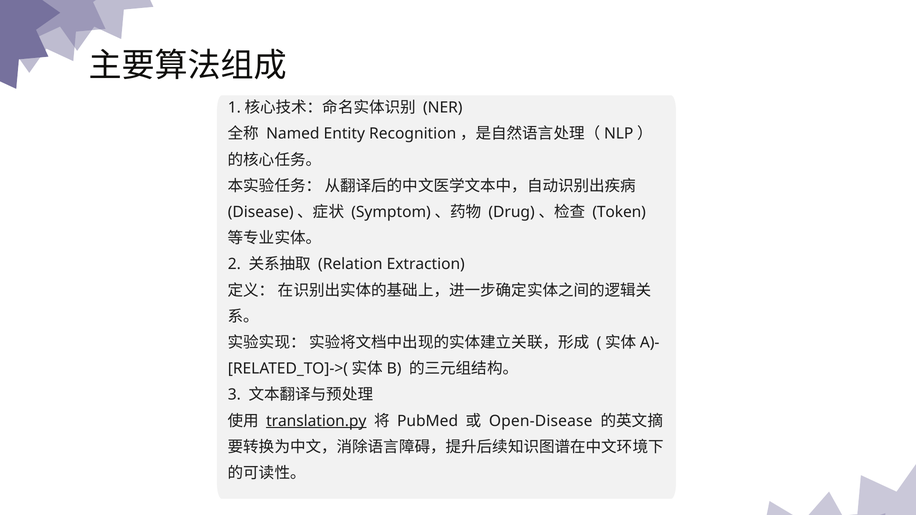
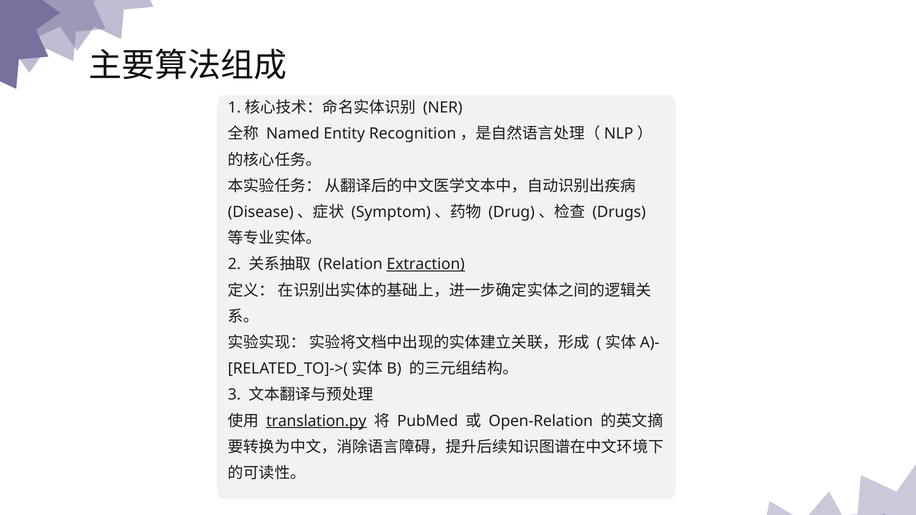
Token: Token -> Drugs
Extraction underline: none -> present
Open-Disease: Open-Disease -> Open-Relation
